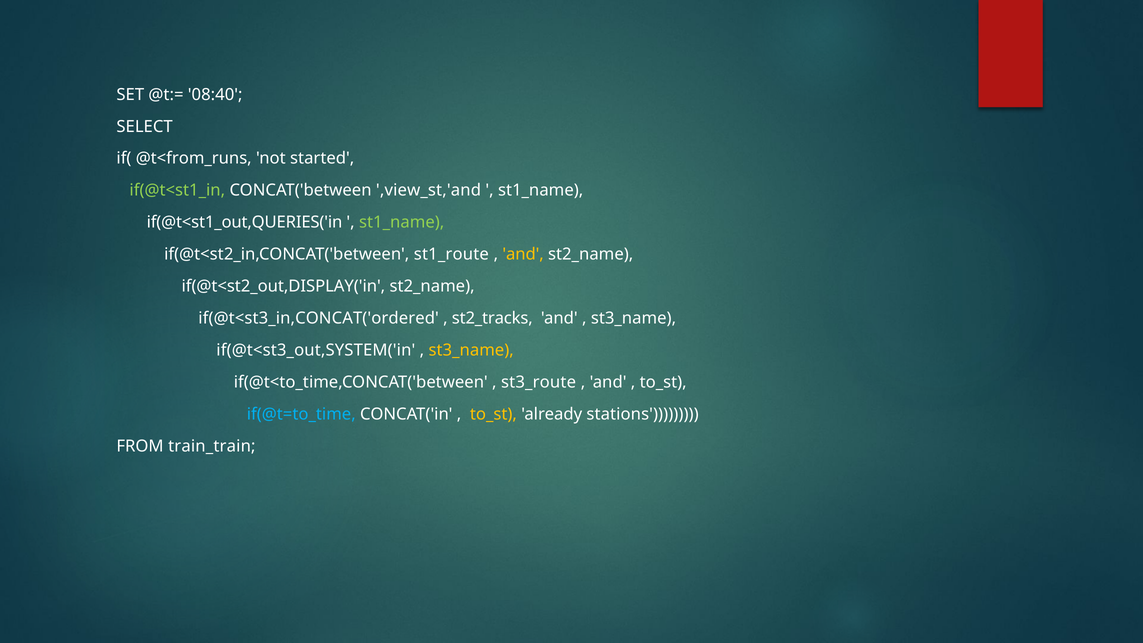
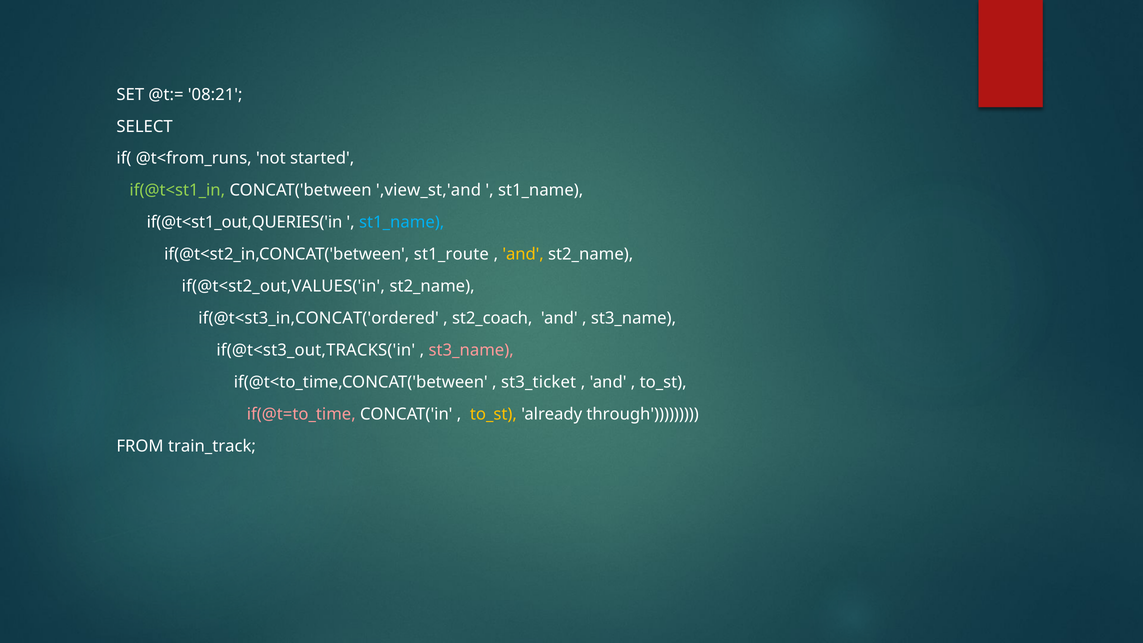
08:40: 08:40 -> 08:21
st1_name at (402, 222) colour: light green -> light blue
if(@t<st2_out,DISPLAY('in: if(@t<st2_out,DISPLAY('in -> if(@t<st2_out,VALUES('in
st2_tracks: st2_tracks -> st2_coach
if(@t<st3_out,SYSTEM('in: if(@t<st3_out,SYSTEM('in -> if(@t<st3_out,TRACKS('in
st3_name at (471, 350) colour: yellow -> pink
st3_route: st3_route -> st3_ticket
if(@t=to_time colour: light blue -> pink
stations: stations -> through
train_train: train_train -> train_track
